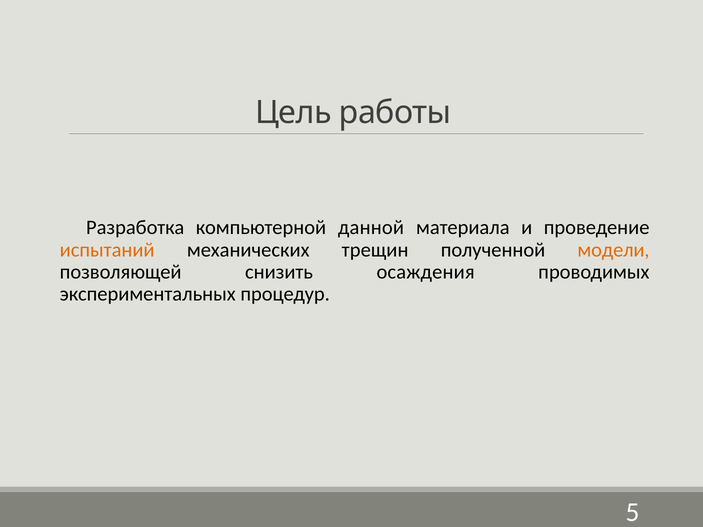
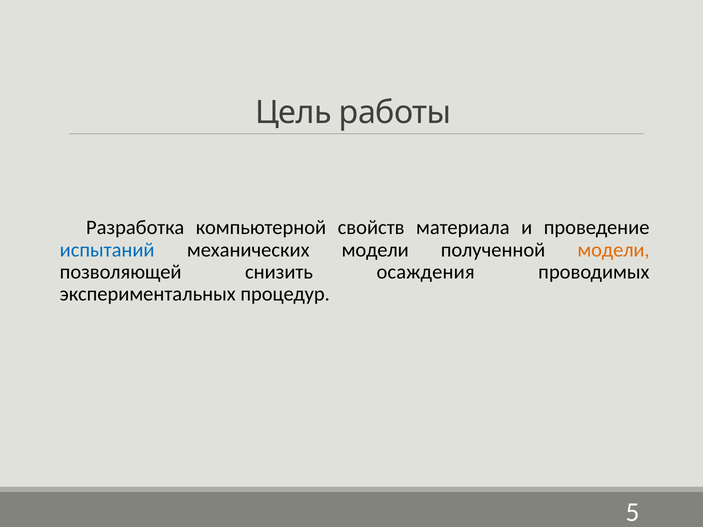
данной: данной -> свойств
испытаний colour: orange -> blue
механических трещин: трещин -> модели
